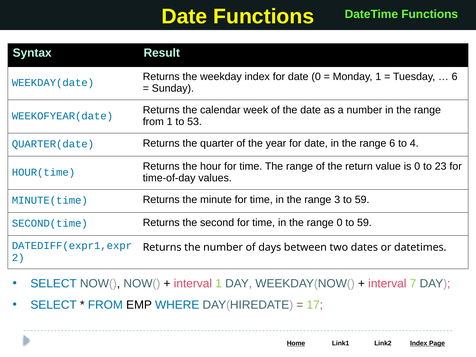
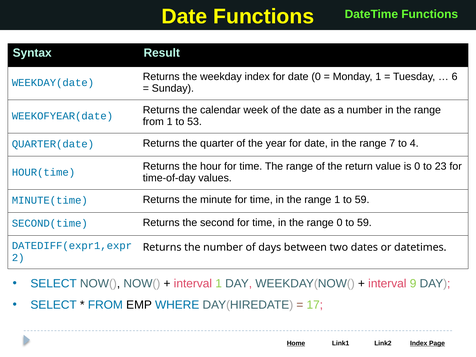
range 6: 6 -> 7
range 3: 3 -> 1
7: 7 -> 9
